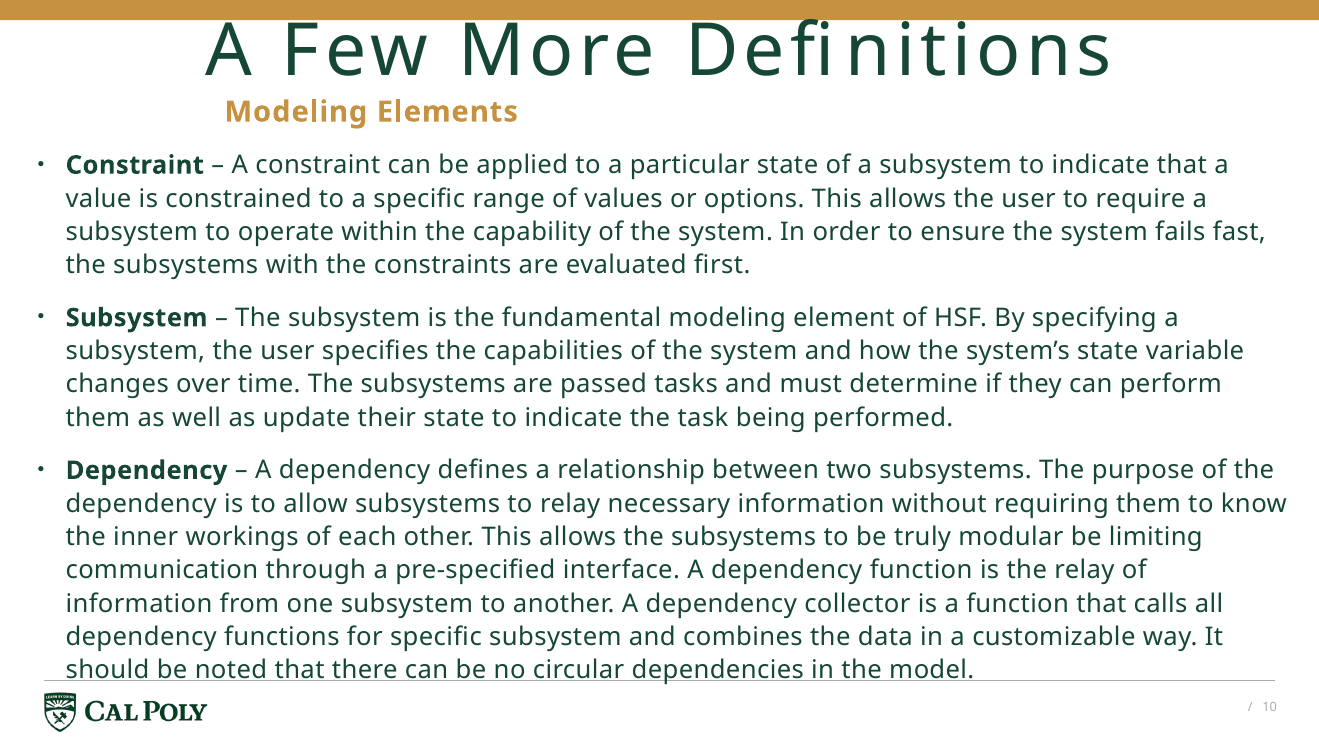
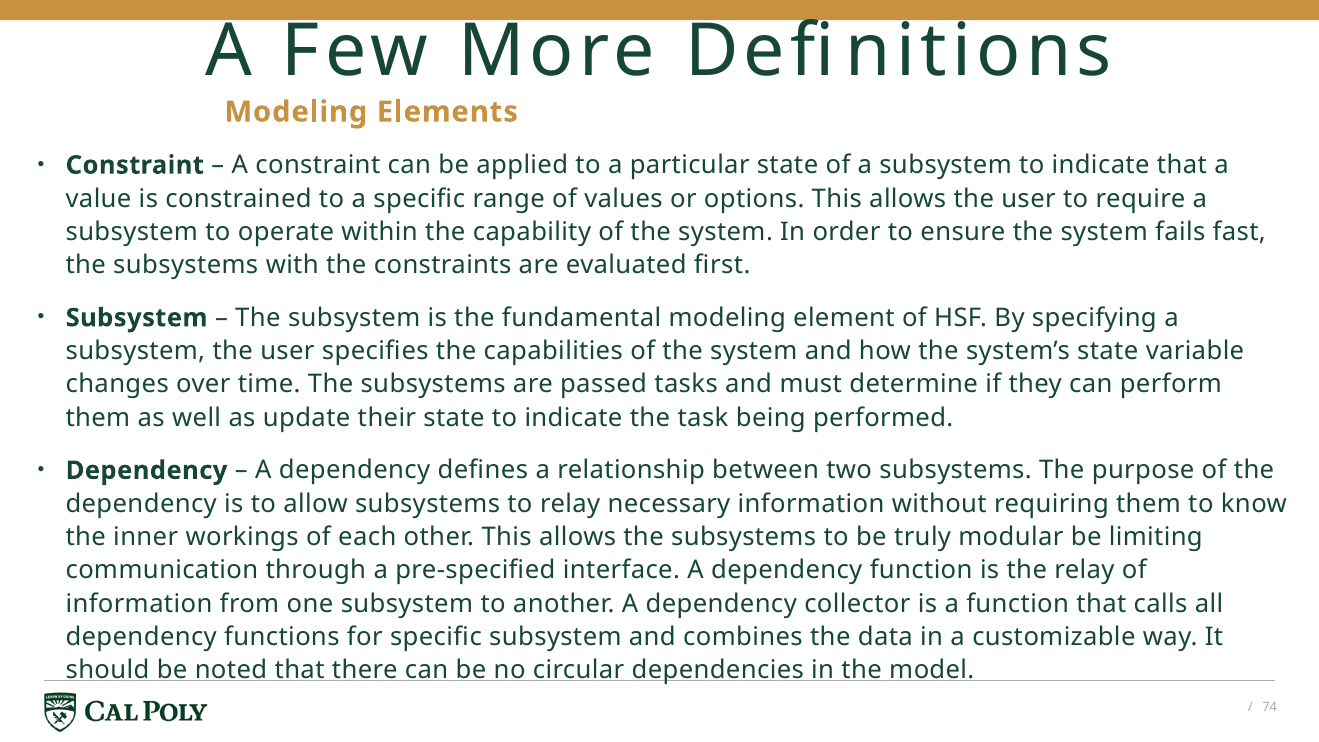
10: 10 -> 74
